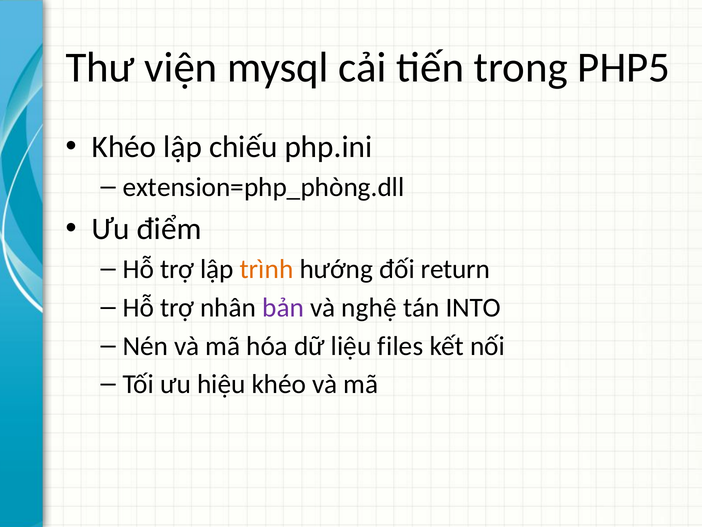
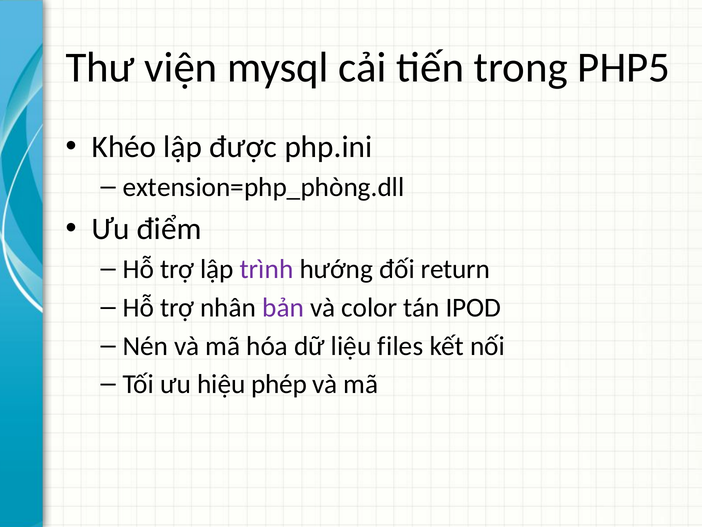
chiếu: chiếu -> được
trình colour: orange -> purple
nghệ: nghệ -> color
INTO: INTO -> IPOD
hiệu khéo: khéo -> phép
